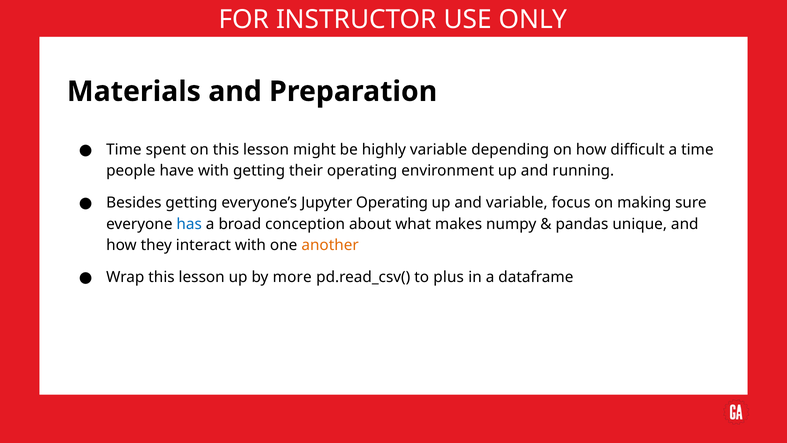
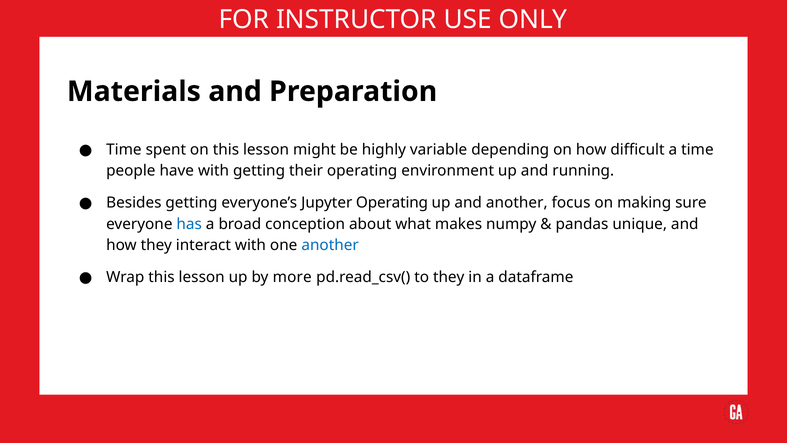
and variable: variable -> another
another at (330, 245) colour: orange -> blue
to plus: plus -> they
